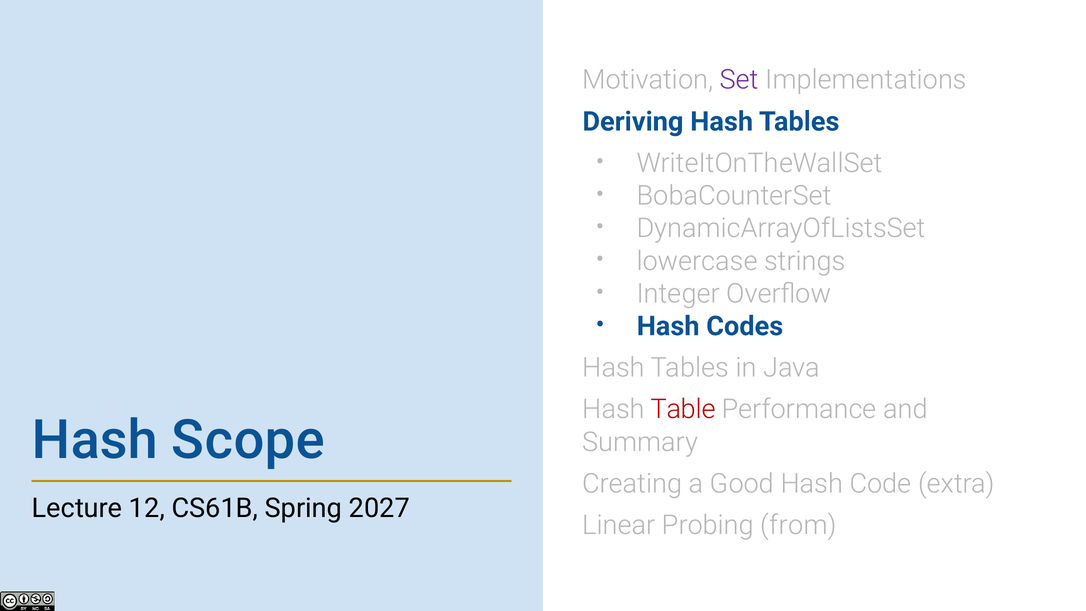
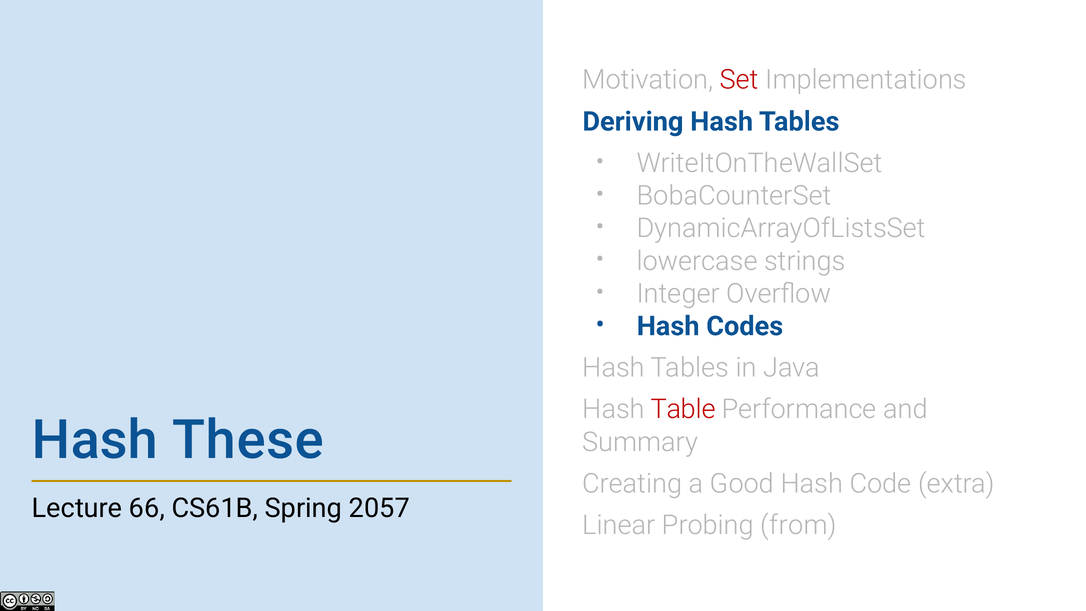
Set colour: purple -> red
Scope: Scope -> These
12: 12 -> 66
2027: 2027 -> 2057
